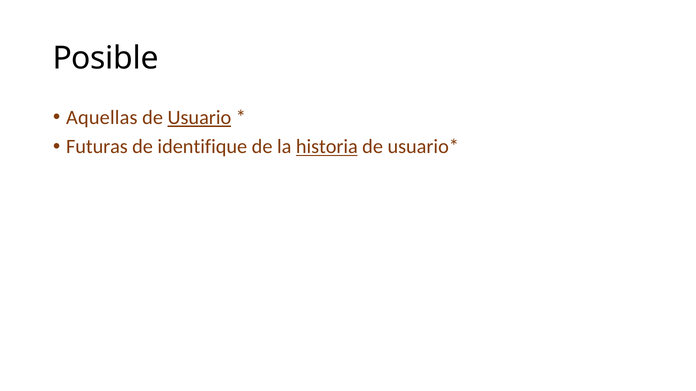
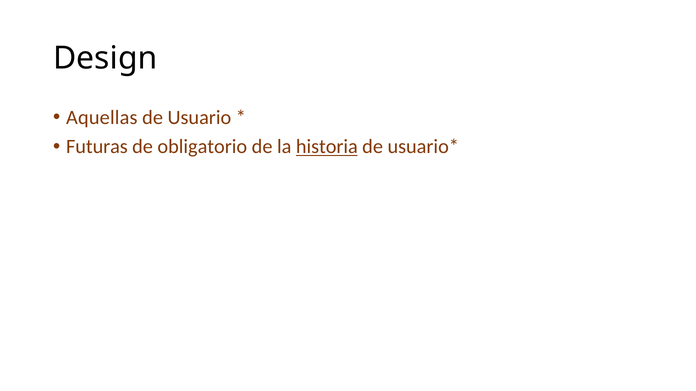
Posible: Posible -> Design
Usuario underline: present -> none
identifique: identifique -> obligatorio
